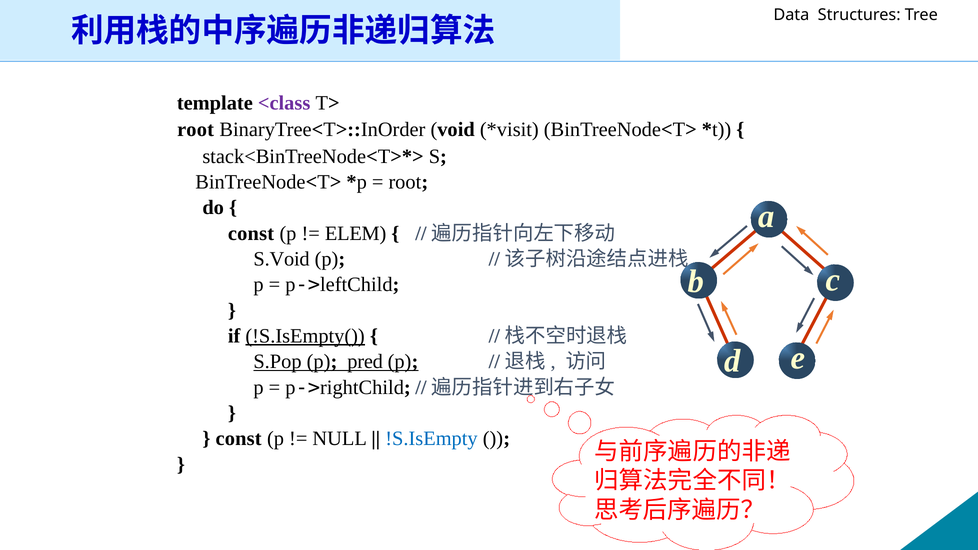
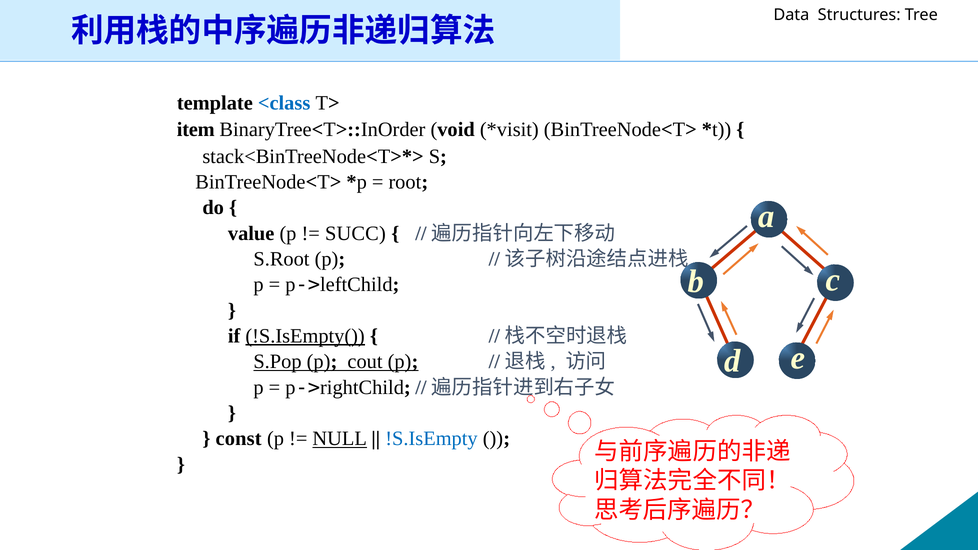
<class colour: purple -> blue
root at (196, 130): root -> item
const at (251, 233): const -> value
ELEM: ELEM -> SUCC
S.Void: S.Void -> S.Root
pred: pred -> cout
NULL underline: none -> present
